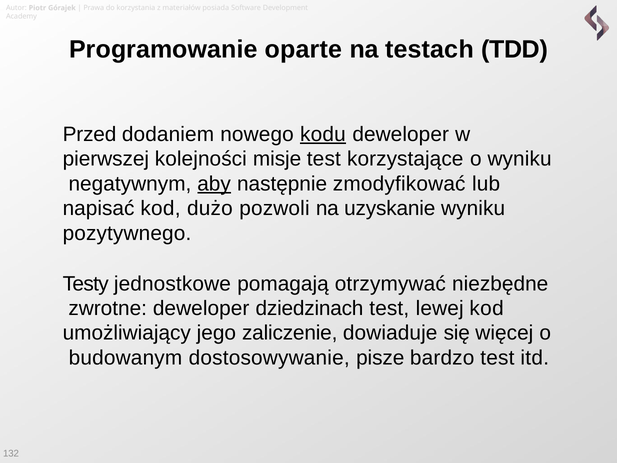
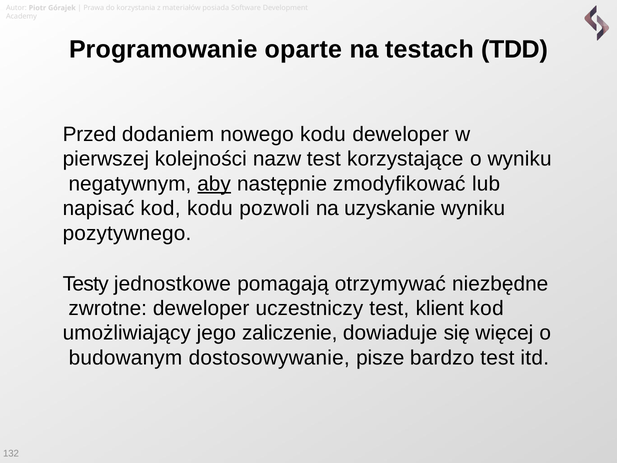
kodu at (323, 134) underline: present -> none
misje: misje -> nazw
kod dużo: dużo -> kodu
dziedzinach: dziedzinach -> uczestniczy
lewej: lewej -> klient
